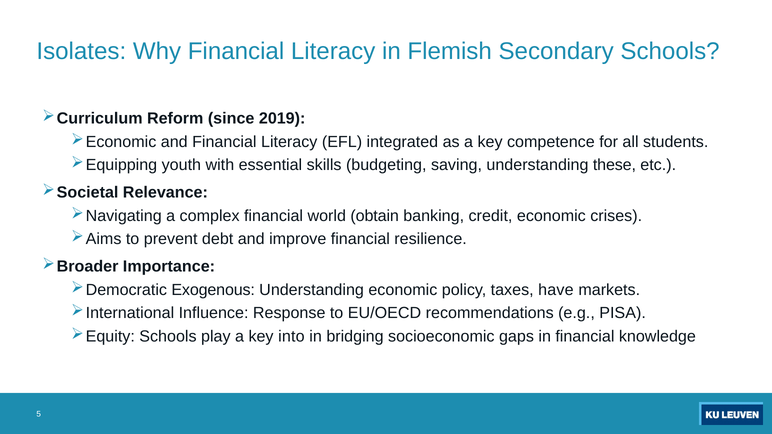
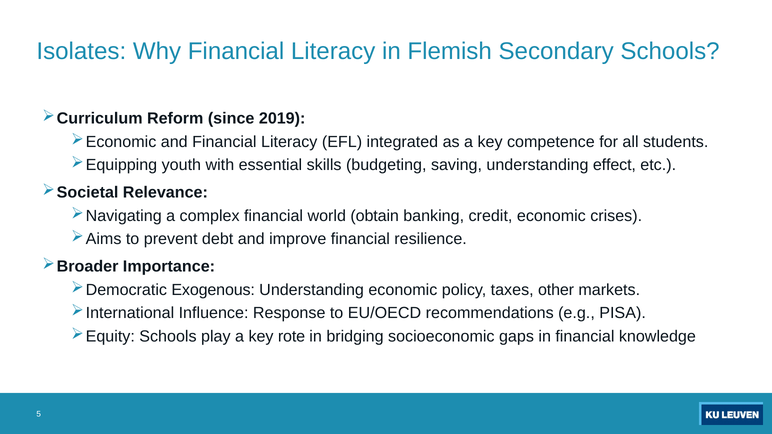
these: these -> effect
have: have -> other
into: into -> rote
